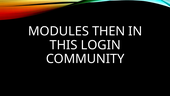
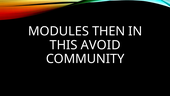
LOGIN: LOGIN -> AVOID
